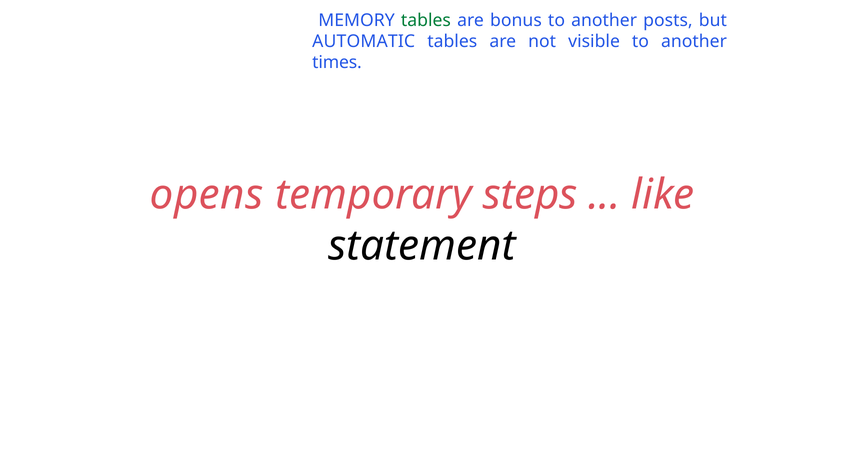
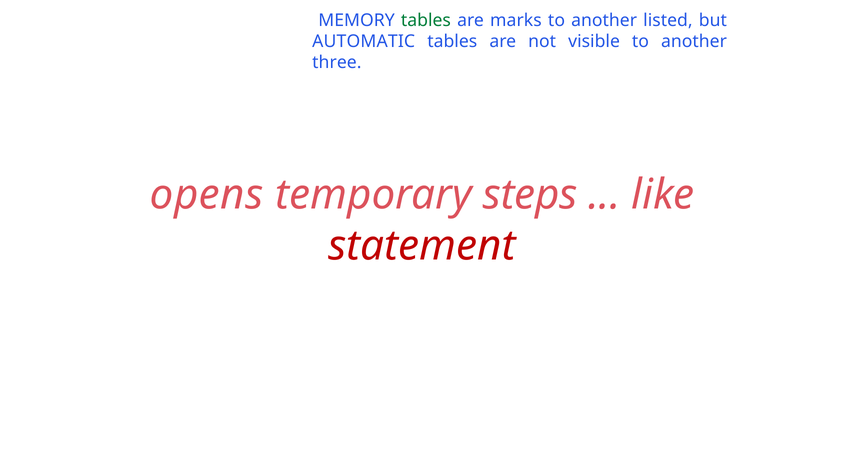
bonus: bonus -> marks
posts: posts -> listed
times: times -> three
statement colour: black -> red
